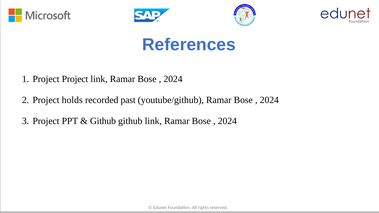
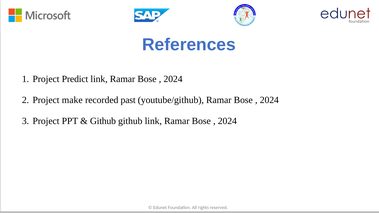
Project Project: Project -> Predict
holds: holds -> make
